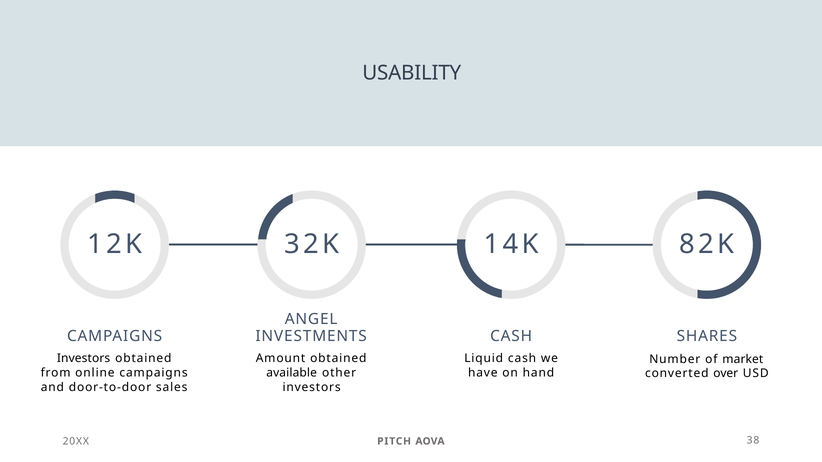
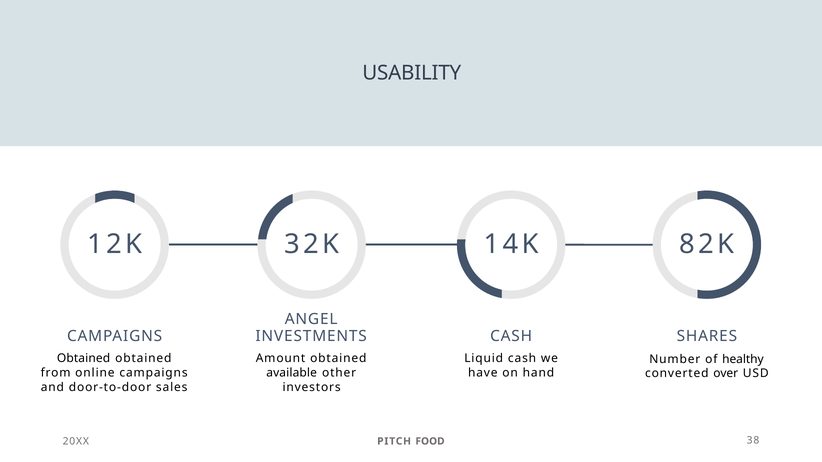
Investors at (84, 359): Investors -> Obtained
market: market -> healthy
AOVA: AOVA -> FOOD
